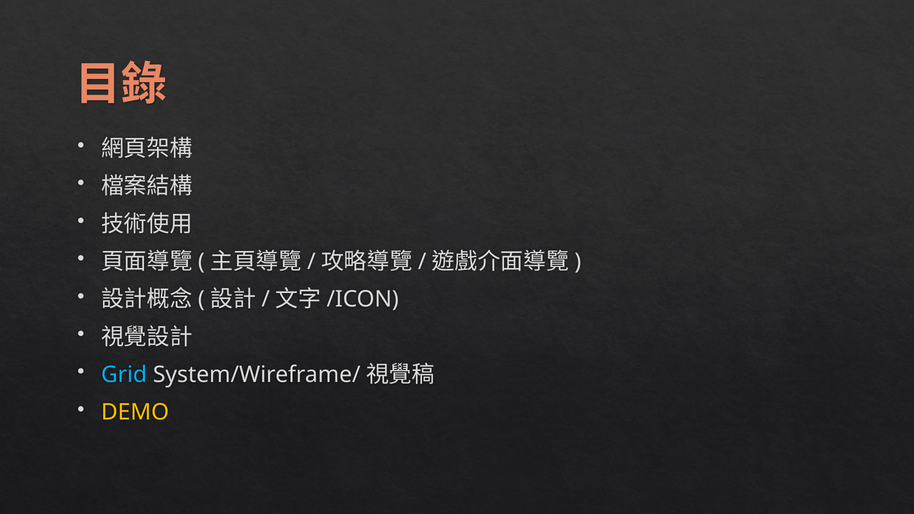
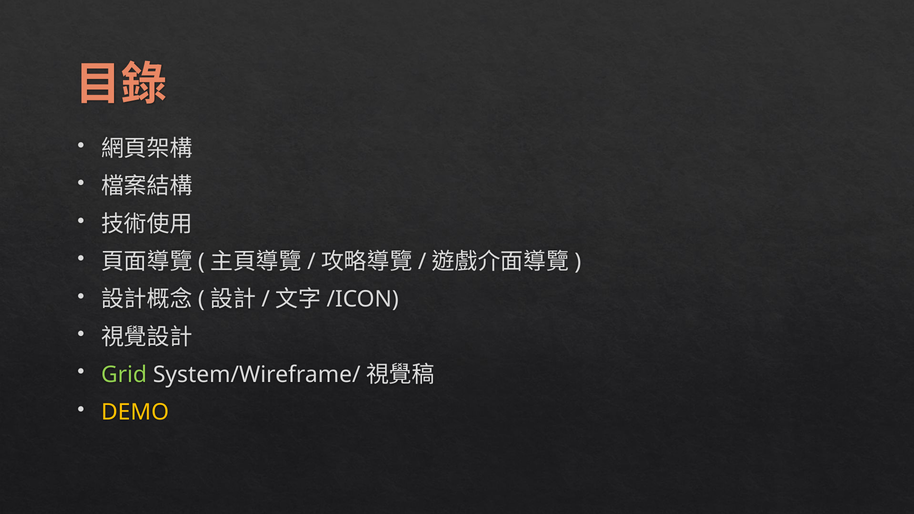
Grid colour: light blue -> light green
